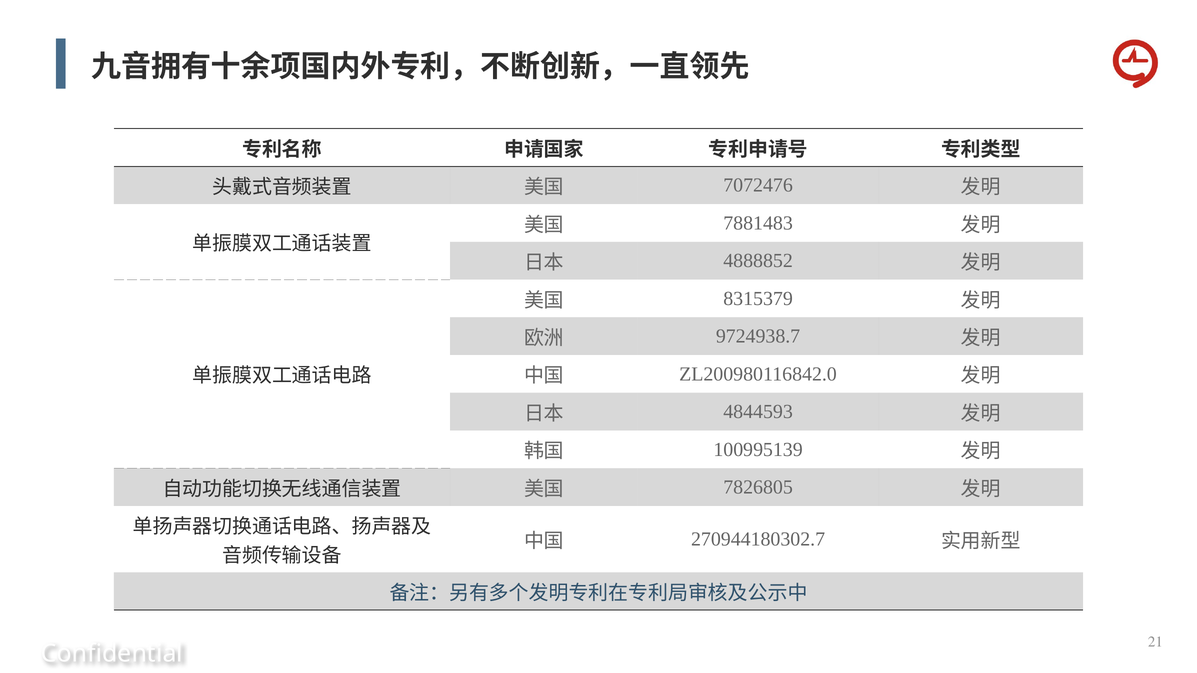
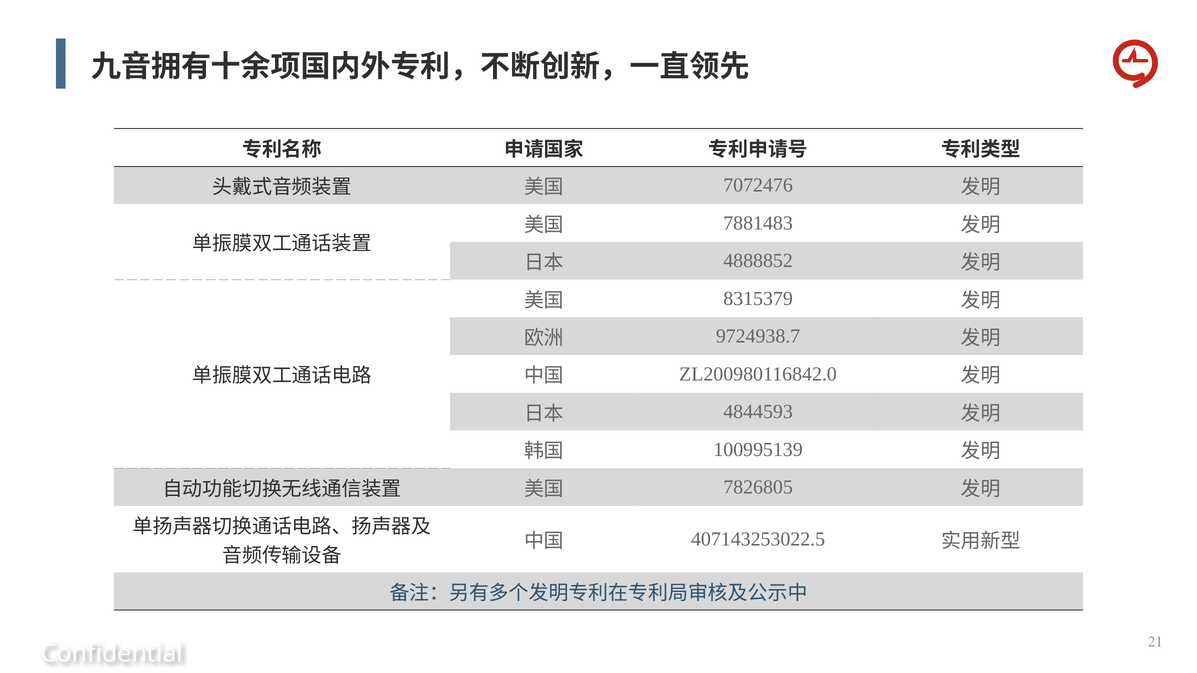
270944180302.7: 270944180302.7 -> 407143253022.5
